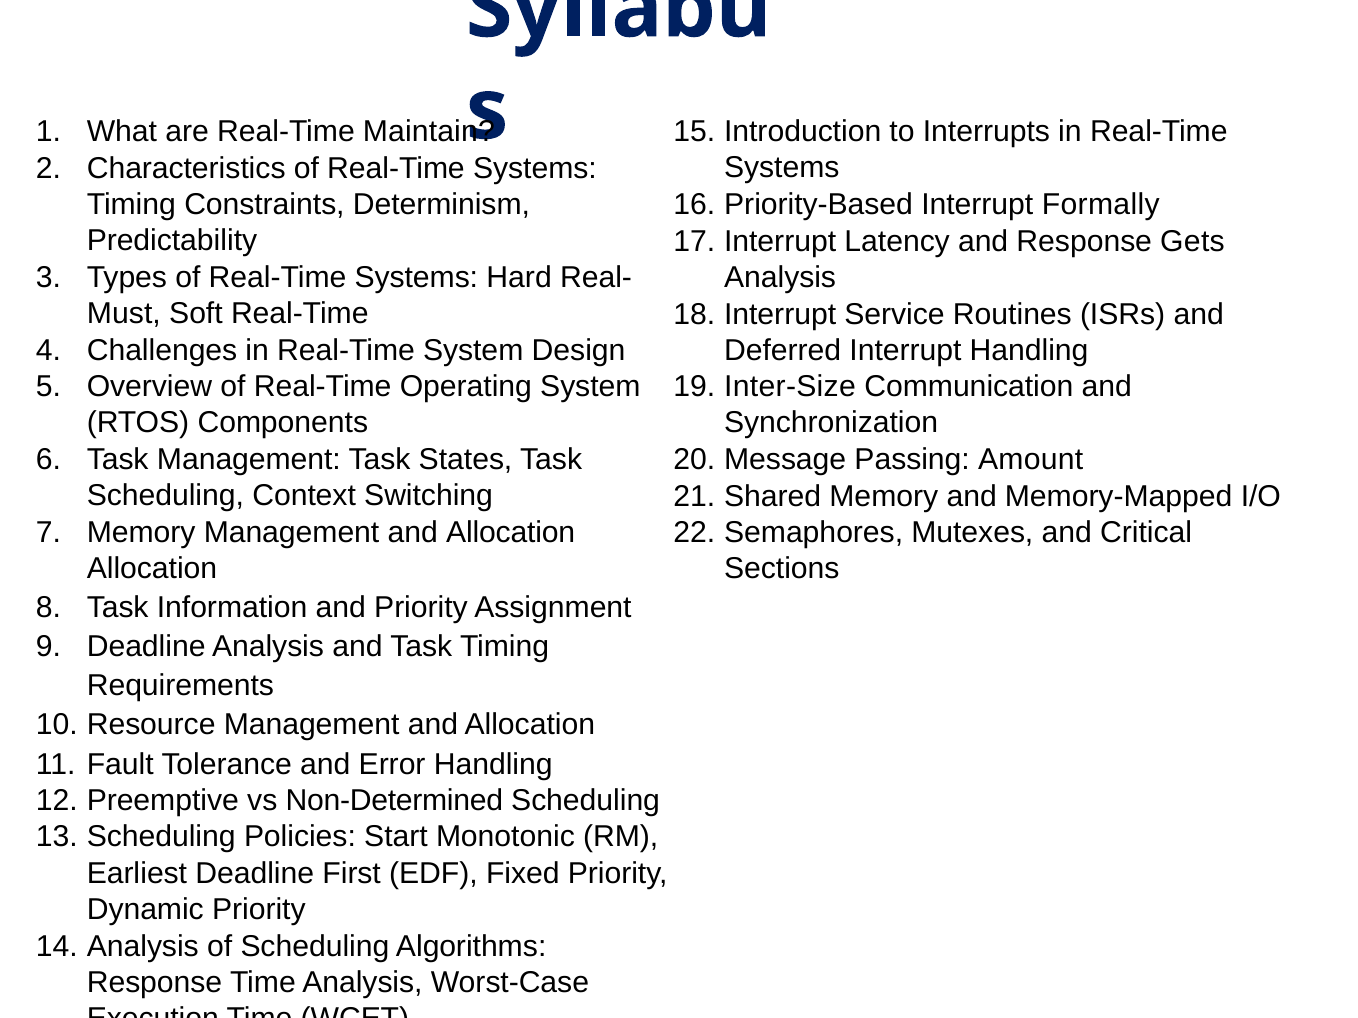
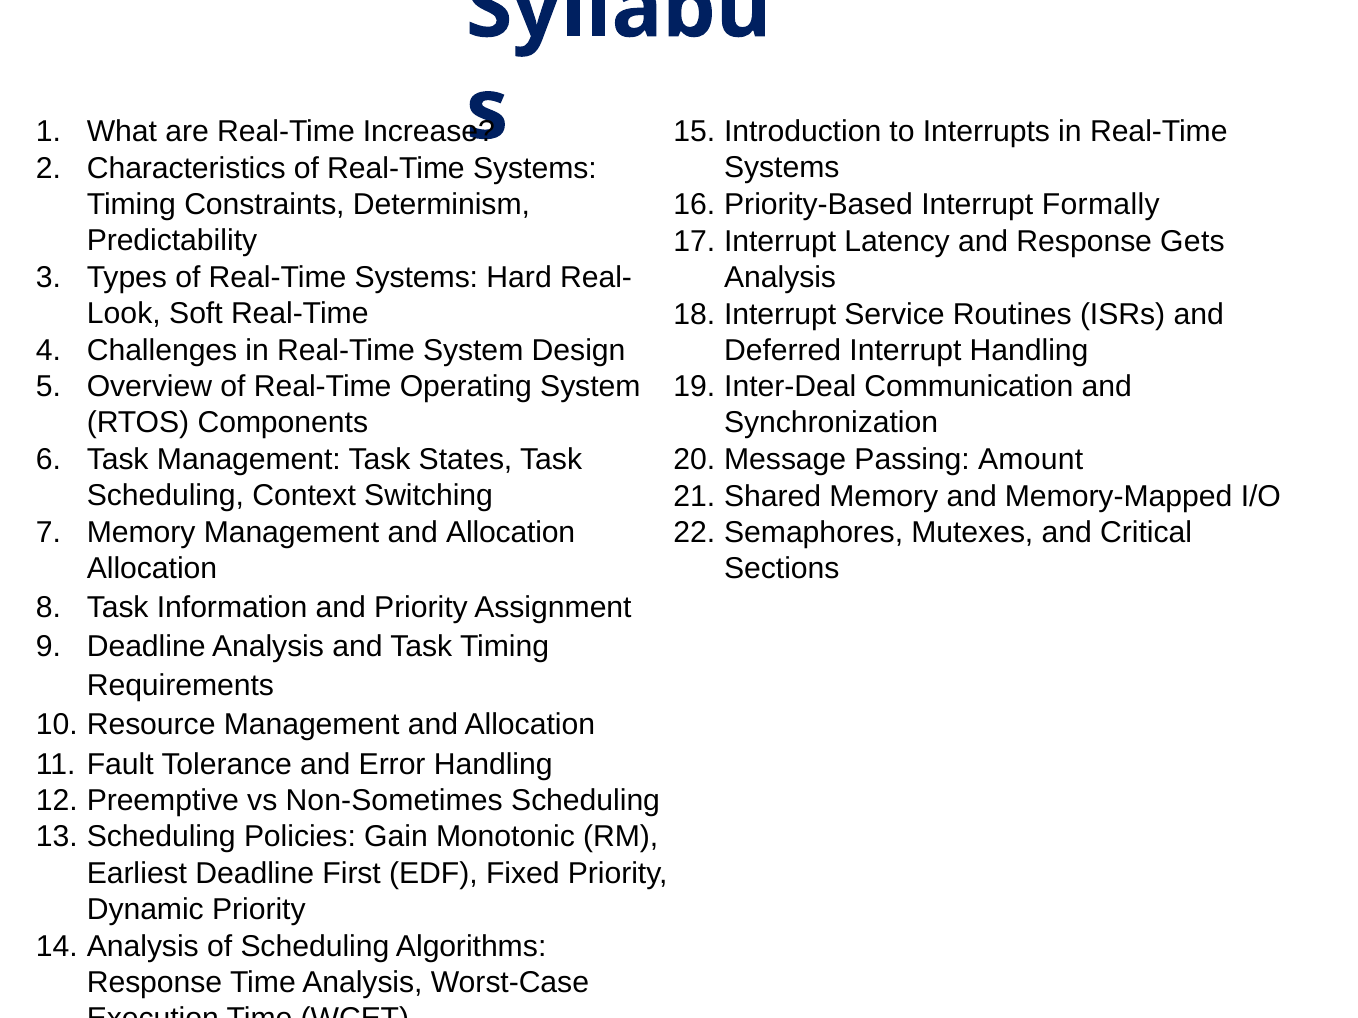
Maintain: Maintain -> Increase
Must: Must -> Look
Inter-Size: Inter-Size -> Inter-Deal
Non-Determined: Non-Determined -> Non-Sometimes
Start: Start -> Gain
